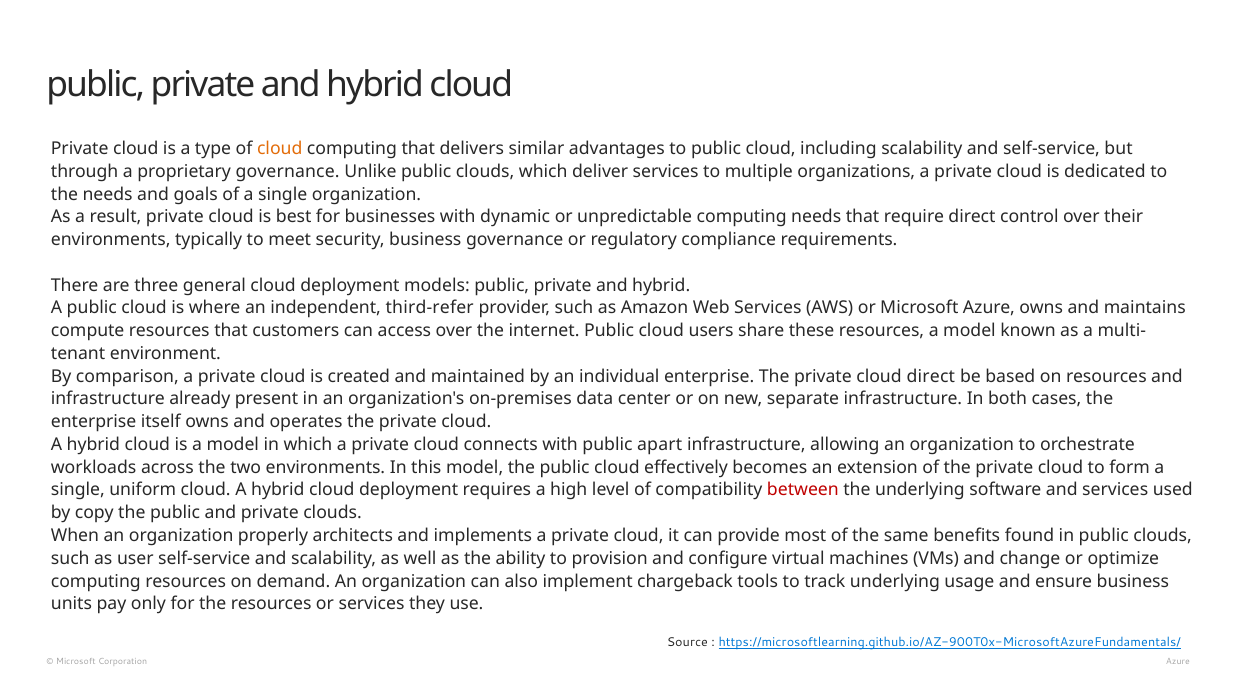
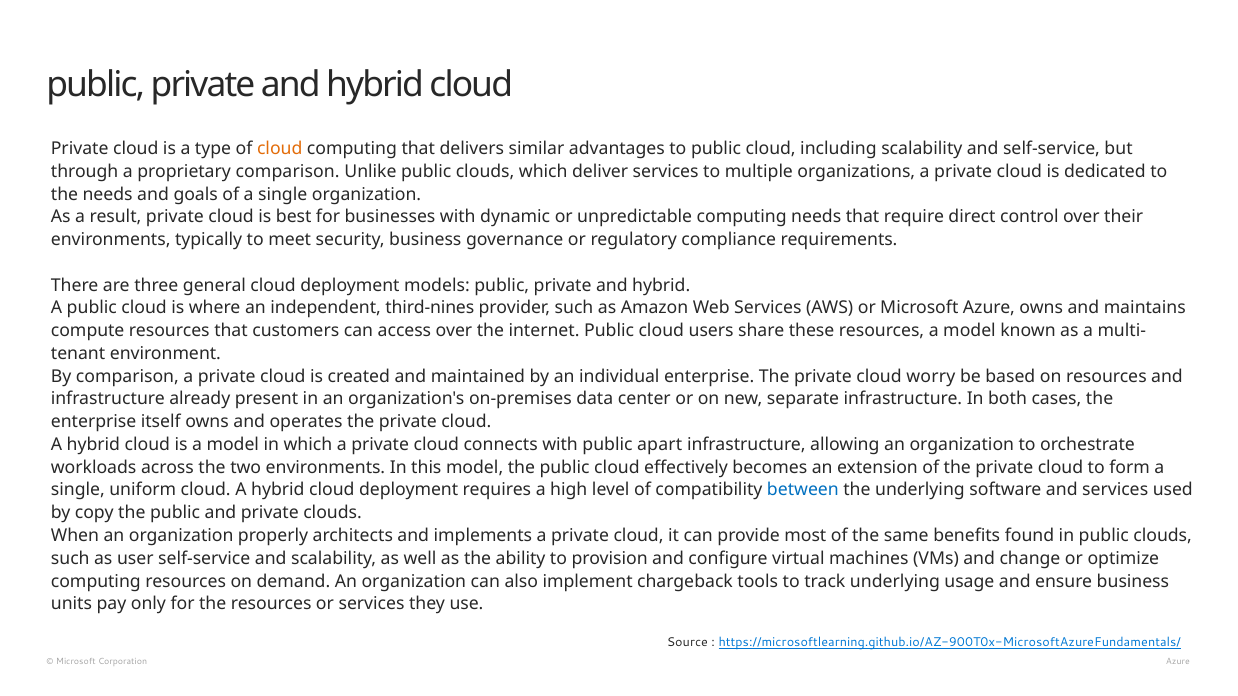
proprietary governance: governance -> comparison
third-refer: third-refer -> third-nines
cloud direct: direct -> worry
between colour: red -> blue
